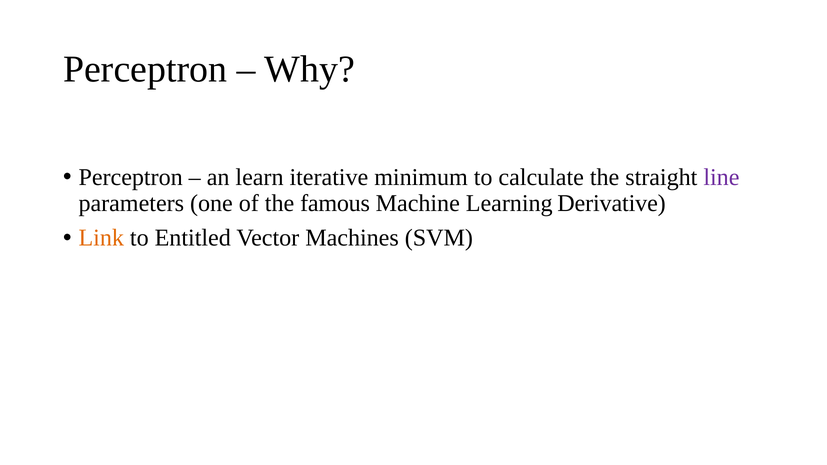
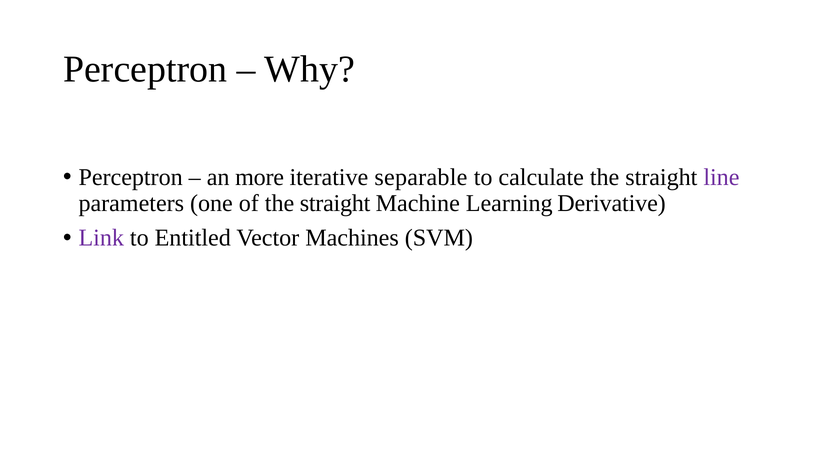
learn: learn -> more
minimum: minimum -> separable
of the famous: famous -> straight
Link colour: orange -> purple
